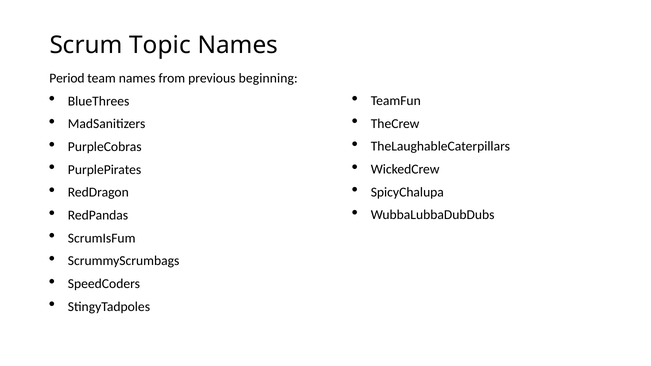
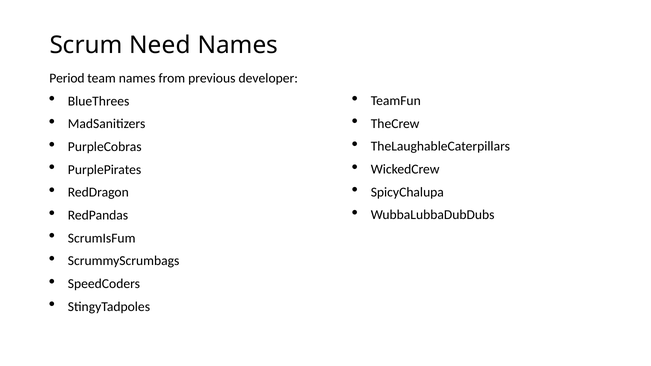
Topic: Topic -> Need
beginning: beginning -> developer
